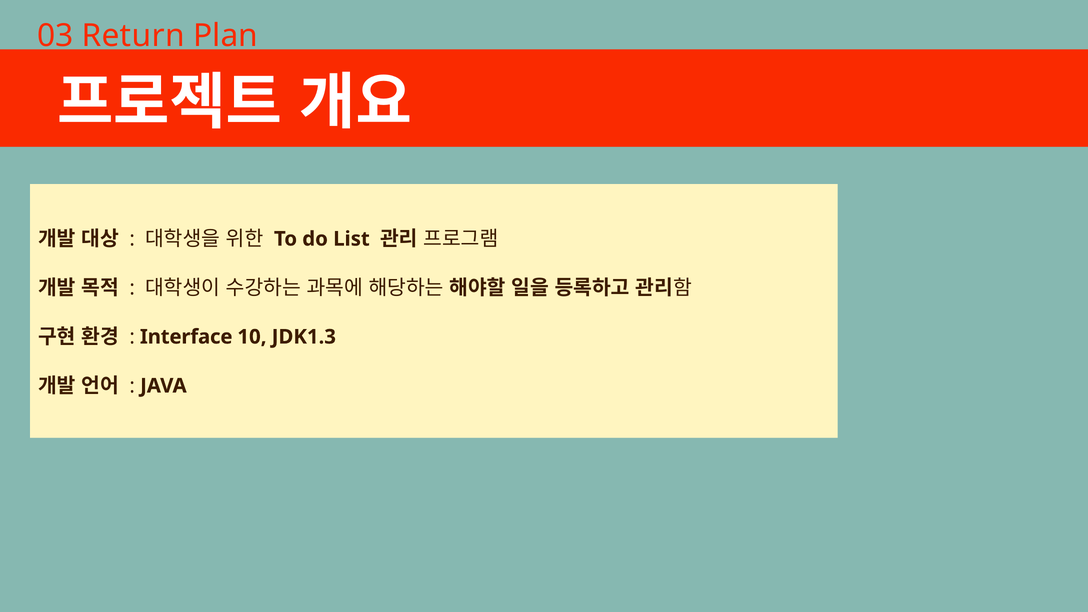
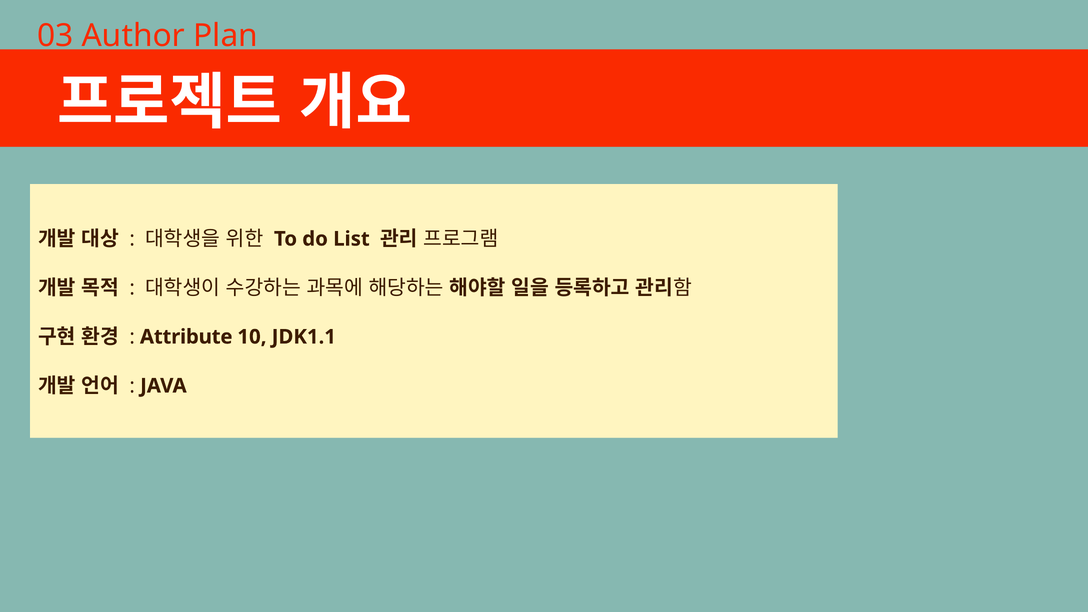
Return: Return -> Author
Interface: Interface -> Attribute
JDK1.3: JDK1.3 -> JDK1.1
